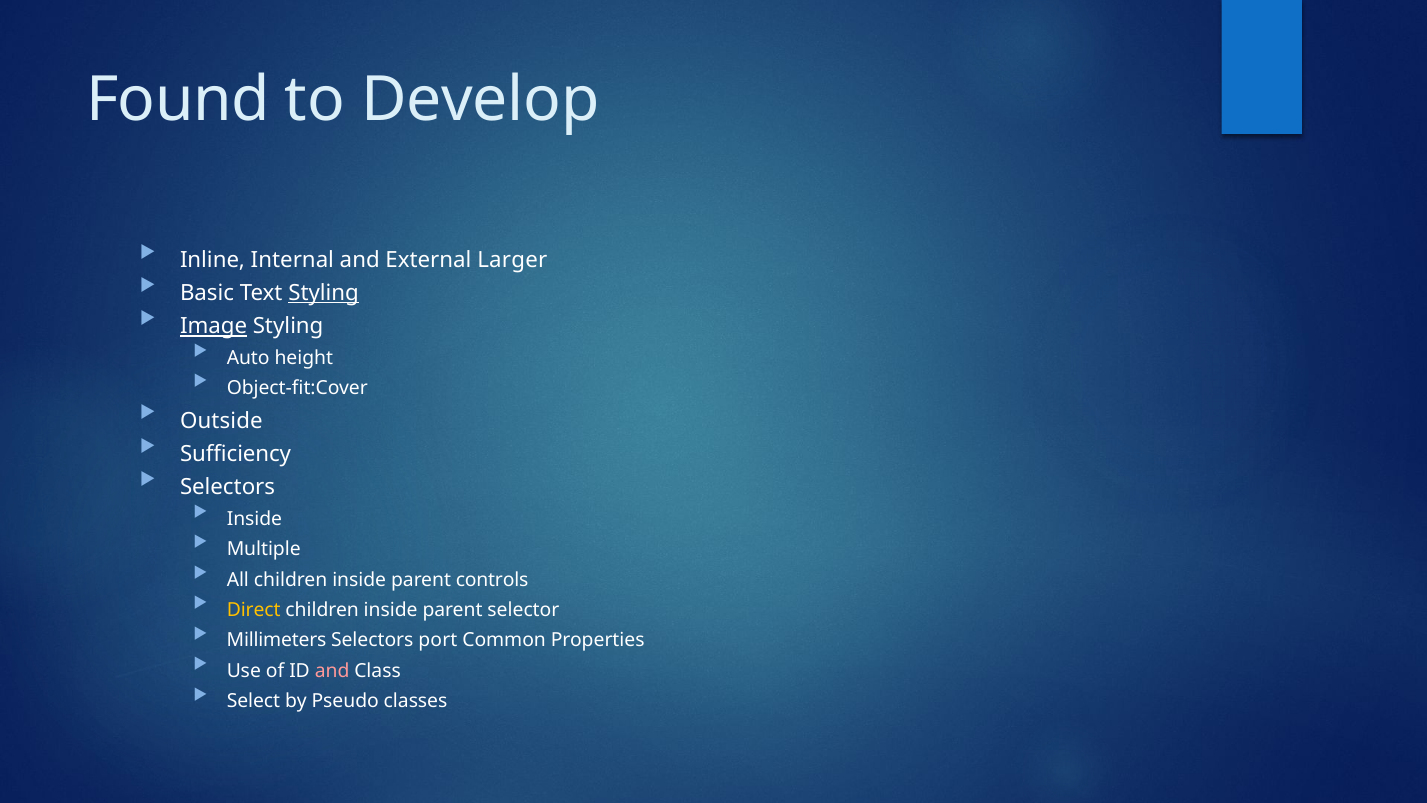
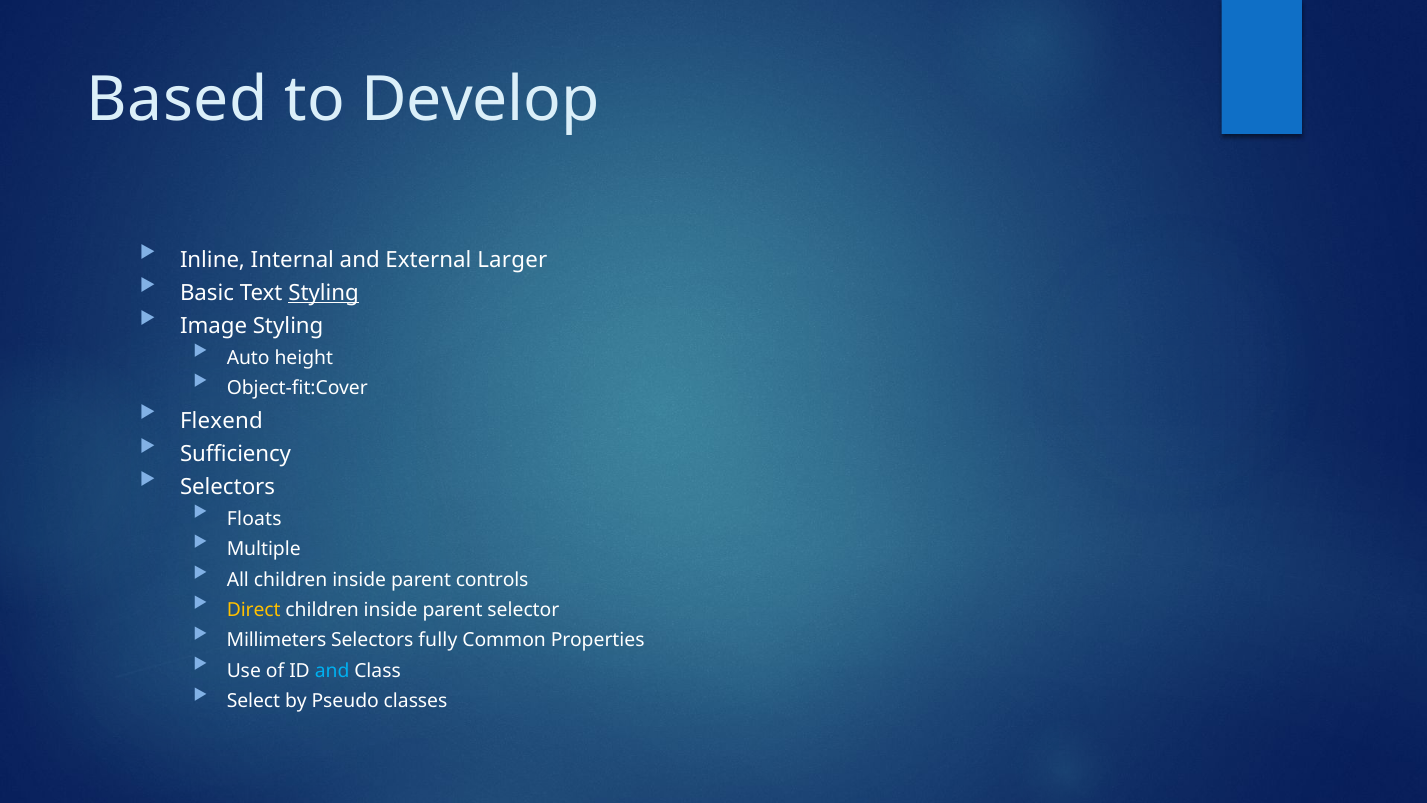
Found: Found -> Based
Image underline: present -> none
Outside: Outside -> Flexend
Inside at (254, 518): Inside -> Floats
port: port -> fully
and at (332, 671) colour: pink -> light blue
